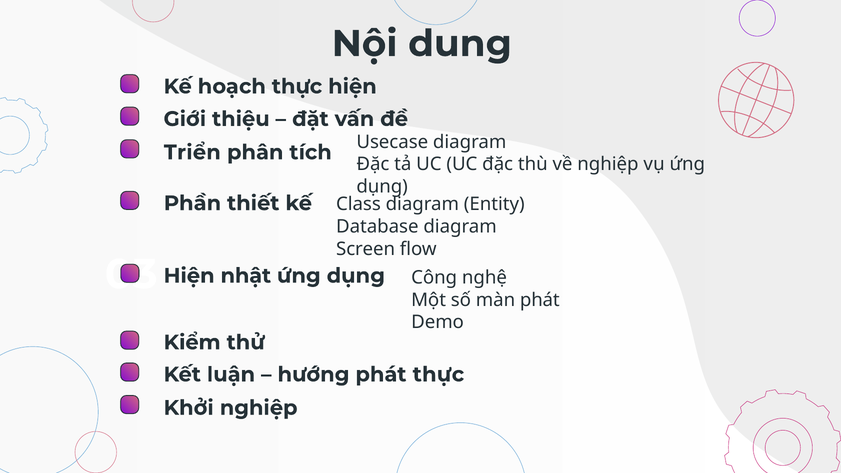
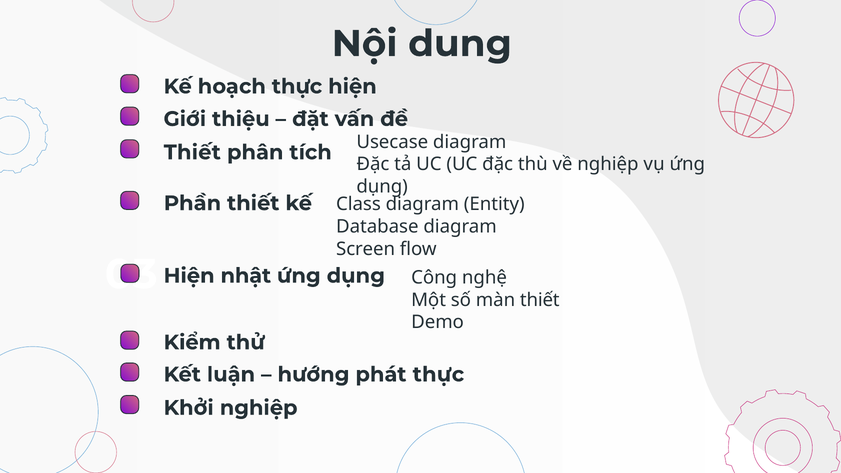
Triển at (192, 152): Triển -> Thiết
màn phát: phát -> thiết
